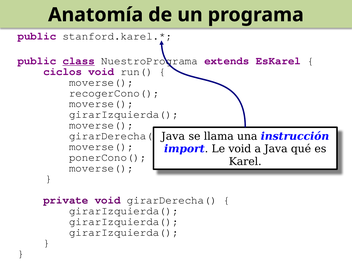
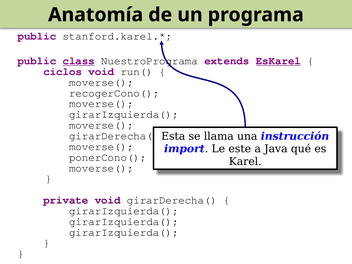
EsKarel underline: none -> present
Java at (173, 136): Java -> Esta
Le void: void -> este
